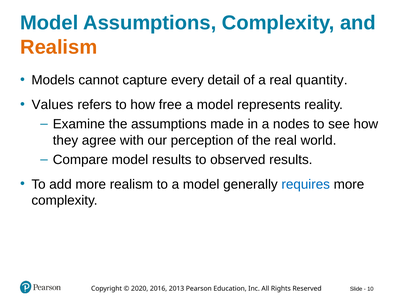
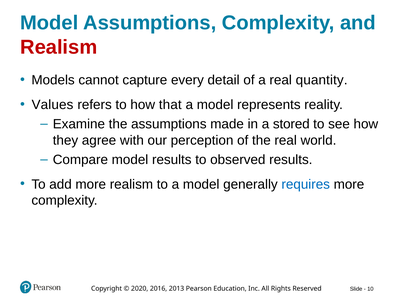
Realism at (59, 47) colour: orange -> red
free: free -> that
nodes: nodes -> stored
